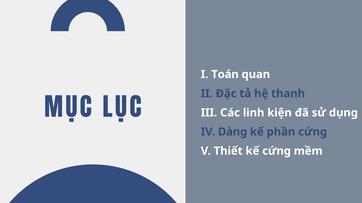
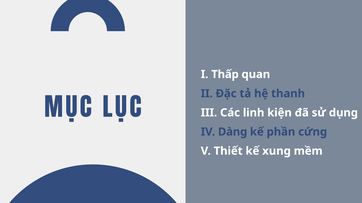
Toán: Toán -> Thấp
kế cứng: cứng -> xung
